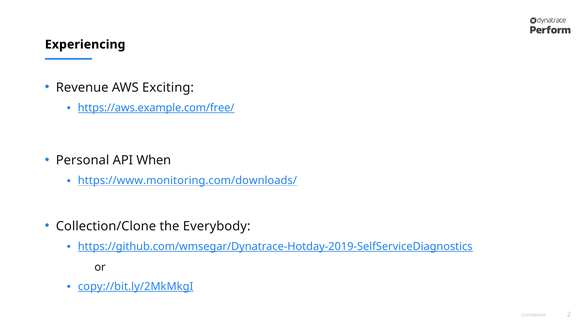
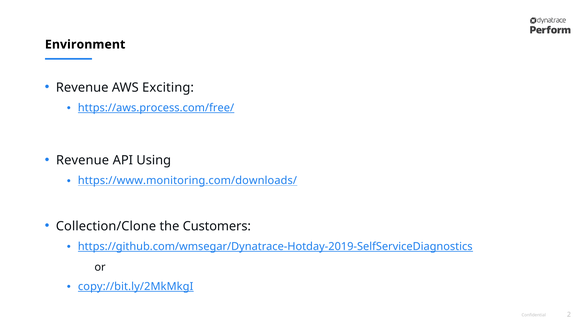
Experiencing: Experiencing -> Environment
https://aws.example.com/free/: https://aws.example.com/free/ -> https://aws.process.com/free/
Personal at (83, 160): Personal -> Revenue
When: When -> Using
Everybody: Everybody -> Customers
